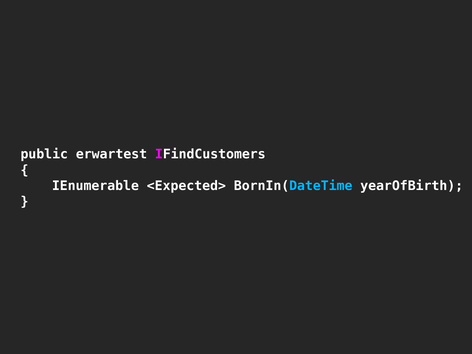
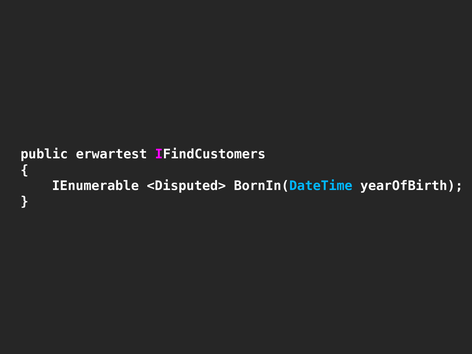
<Expected>: <Expected> -> <Disputed>
